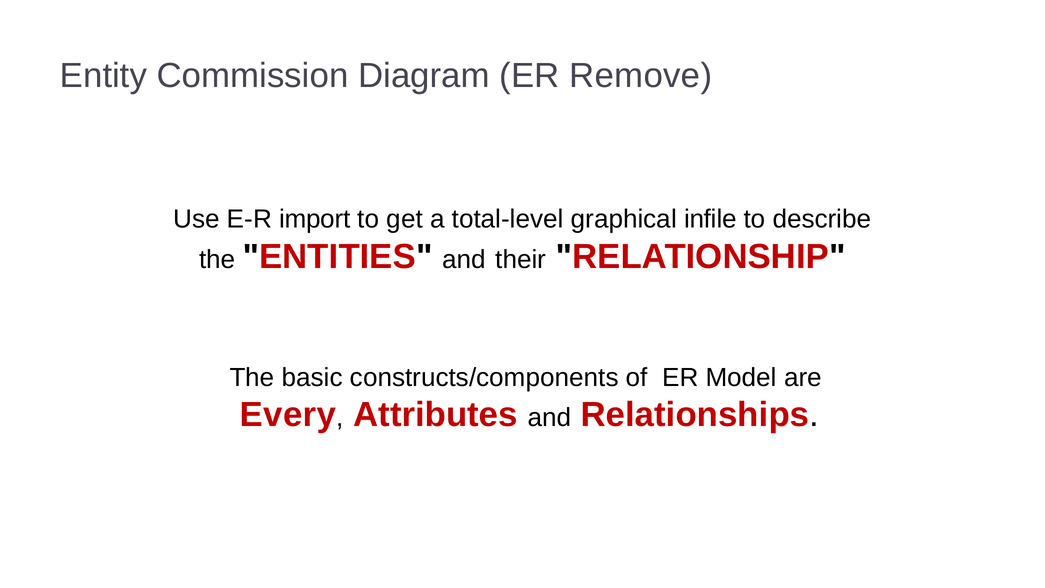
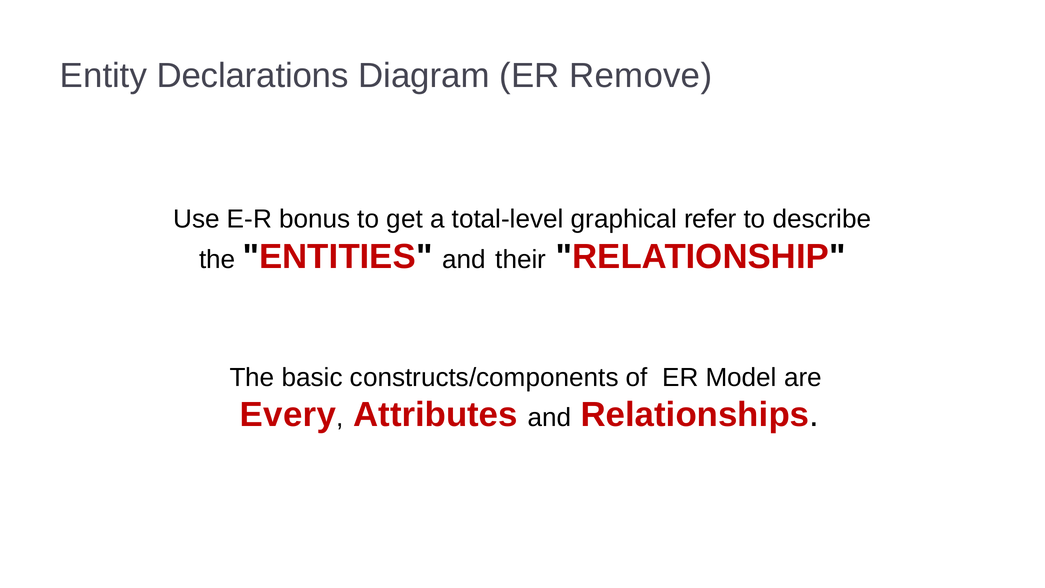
Commission: Commission -> Declarations
import: import -> bonus
infile: infile -> refer
